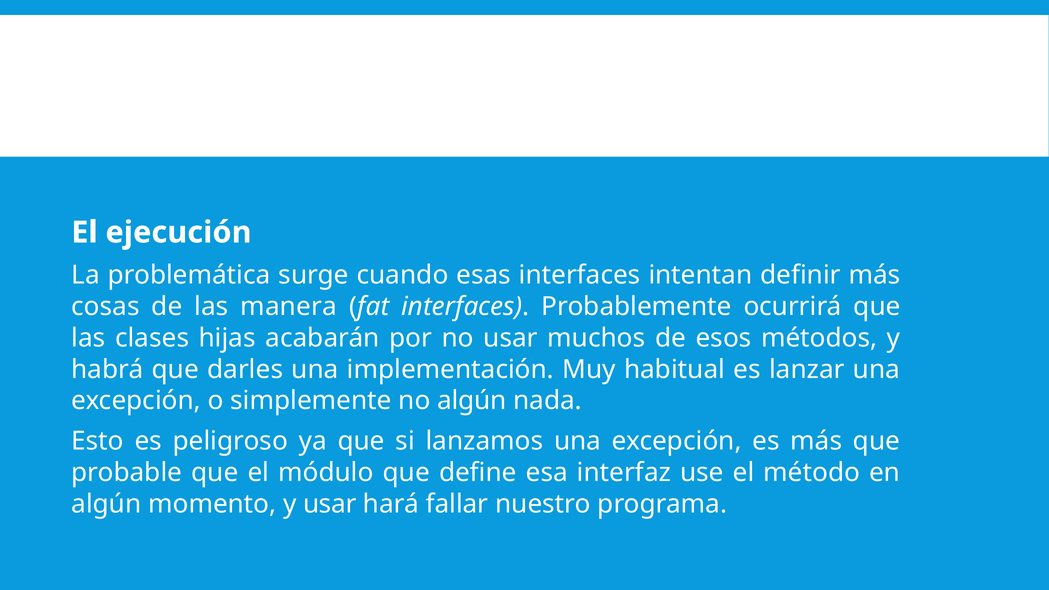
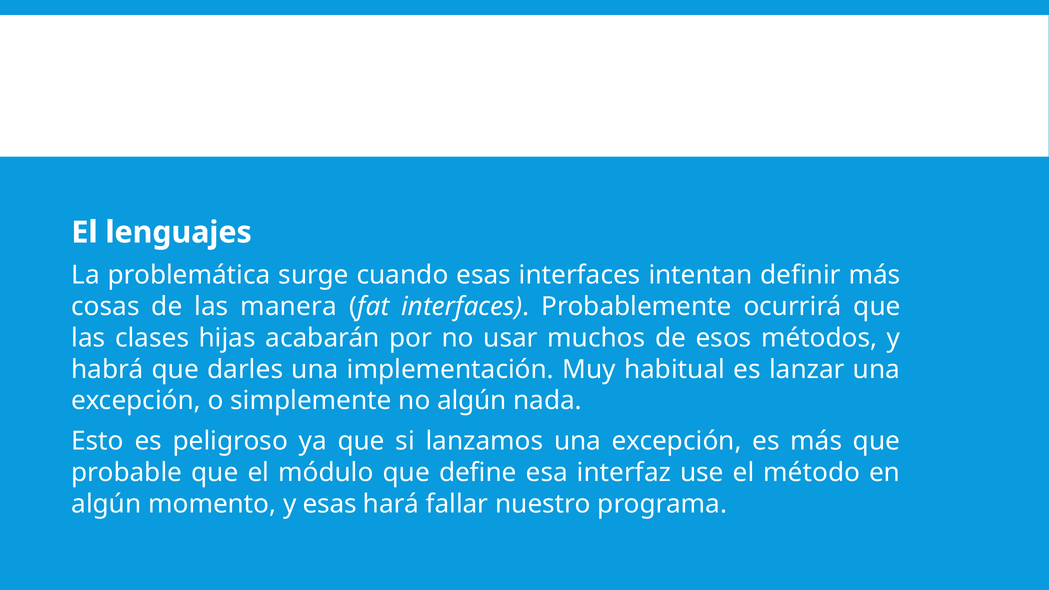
ejecución: ejecución -> lenguajes
y usar: usar -> esas
